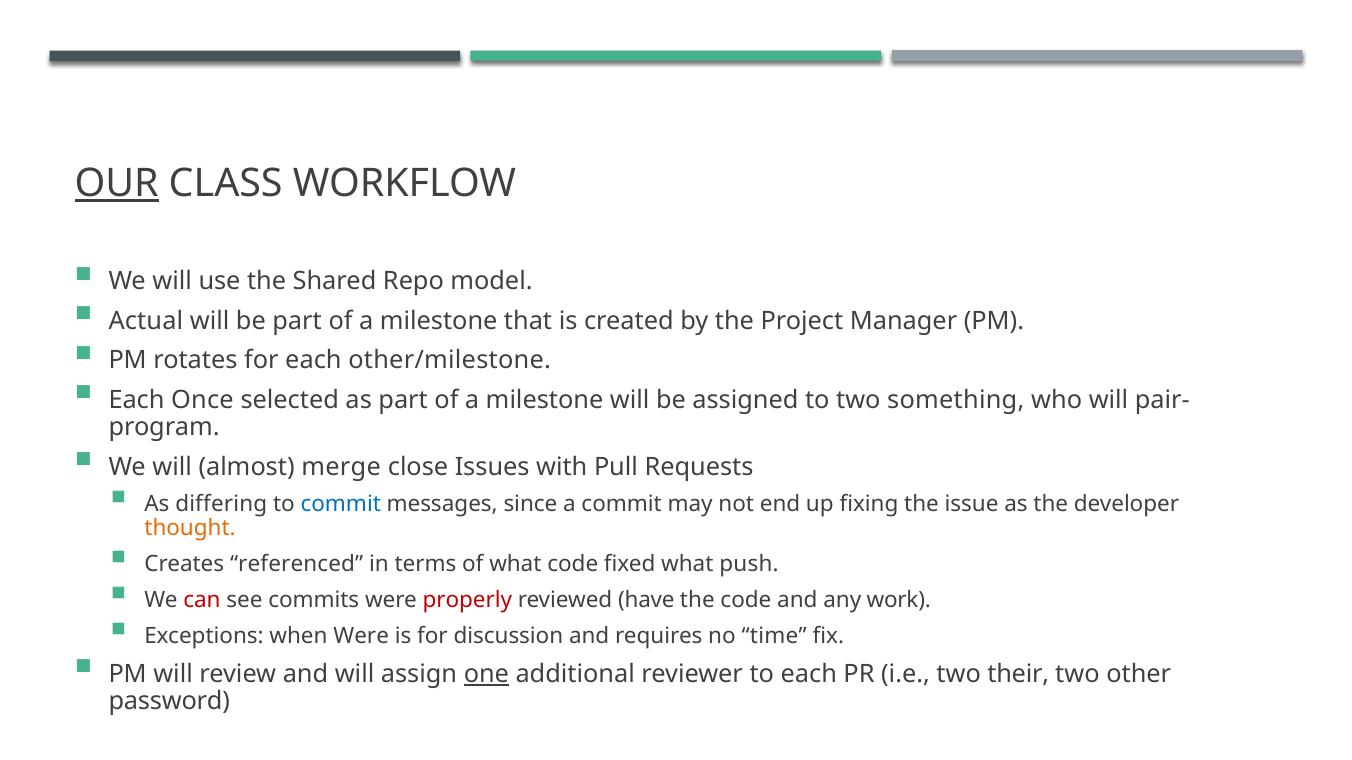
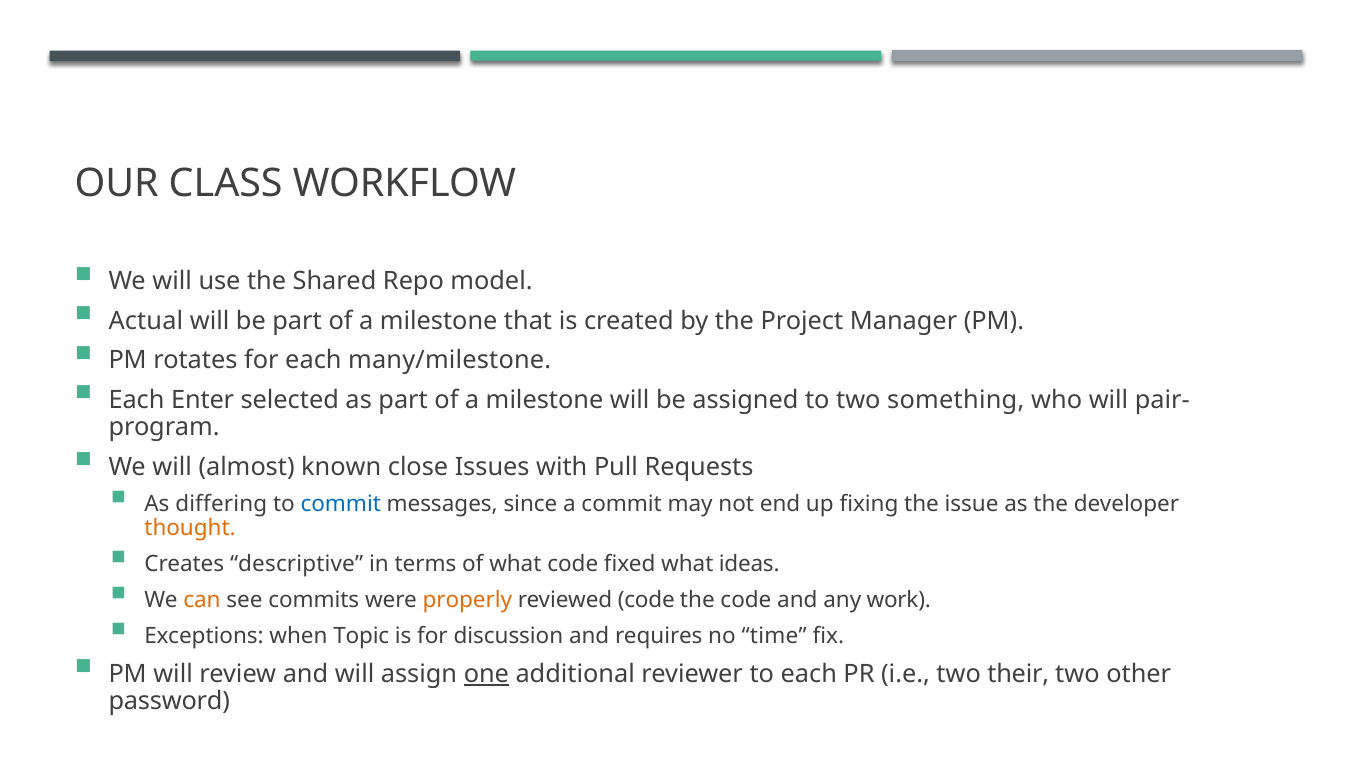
OUR underline: present -> none
other/milestone: other/milestone -> many/milestone
Once: Once -> Enter
merge: merge -> known
referenced: referenced -> descriptive
push: push -> ideas
can colour: red -> orange
properly colour: red -> orange
reviewed have: have -> code
when Were: Were -> Topic
